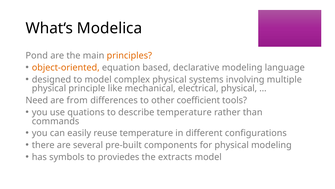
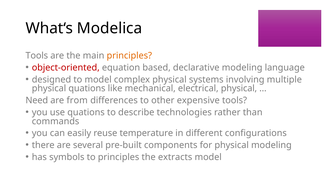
Pond at (37, 55): Pond -> Tools
object-oriented colour: orange -> red
physical principle: principle -> quations
coefficient: coefficient -> expensive
describe temperature: temperature -> technologies
to proviedes: proviedes -> principles
